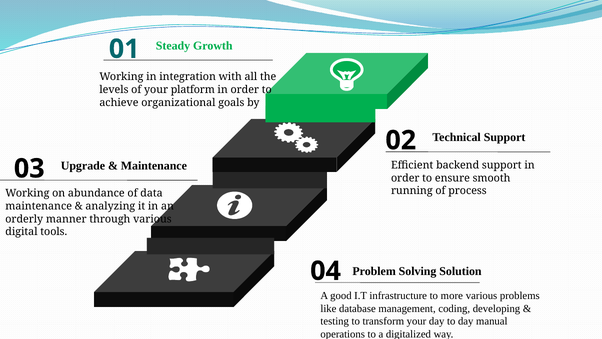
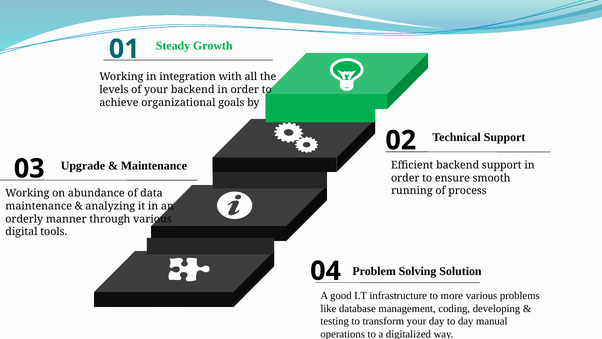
your platform: platform -> backend
